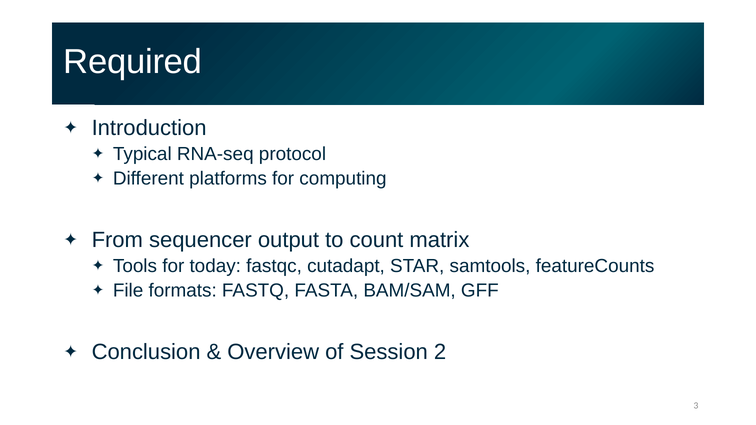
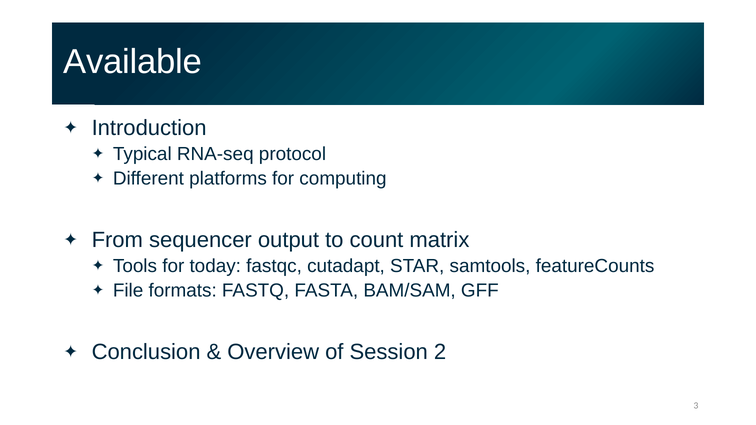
Required: Required -> Available
